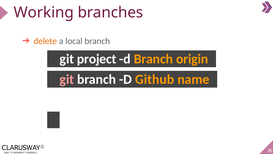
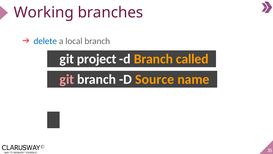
delete colour: orange -> blue
origin: origin -> called
Github: Github -> Source
